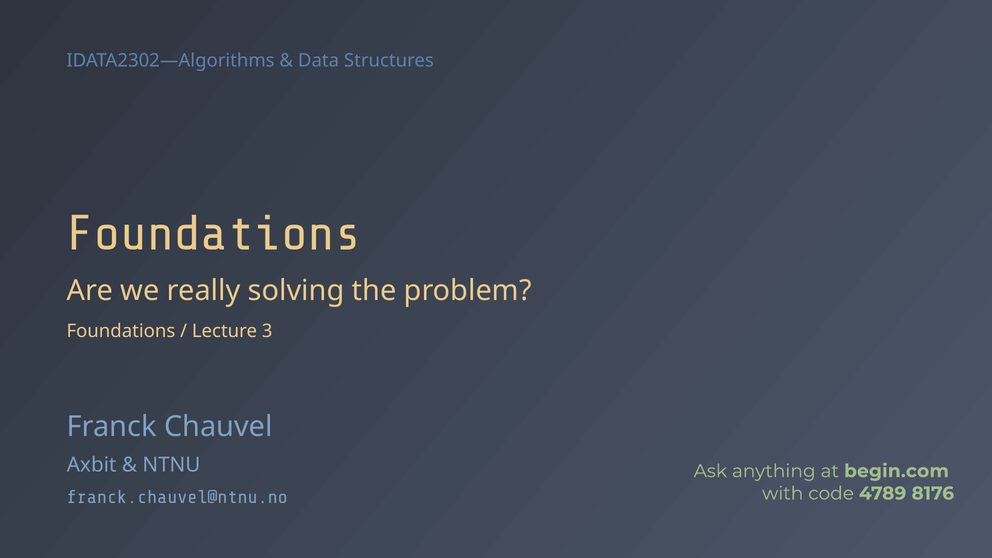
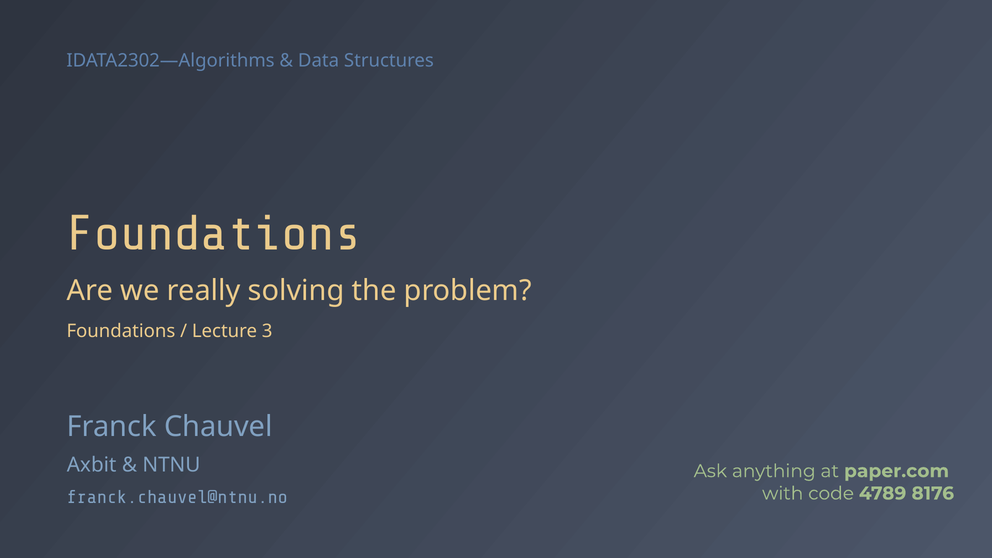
begin.com: begin.com -> paper.com
